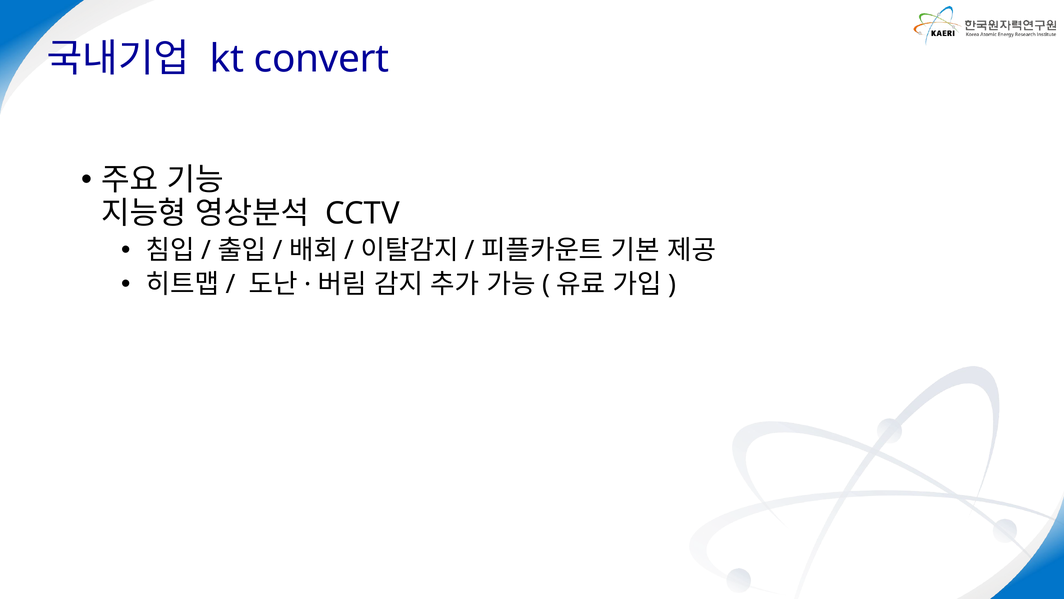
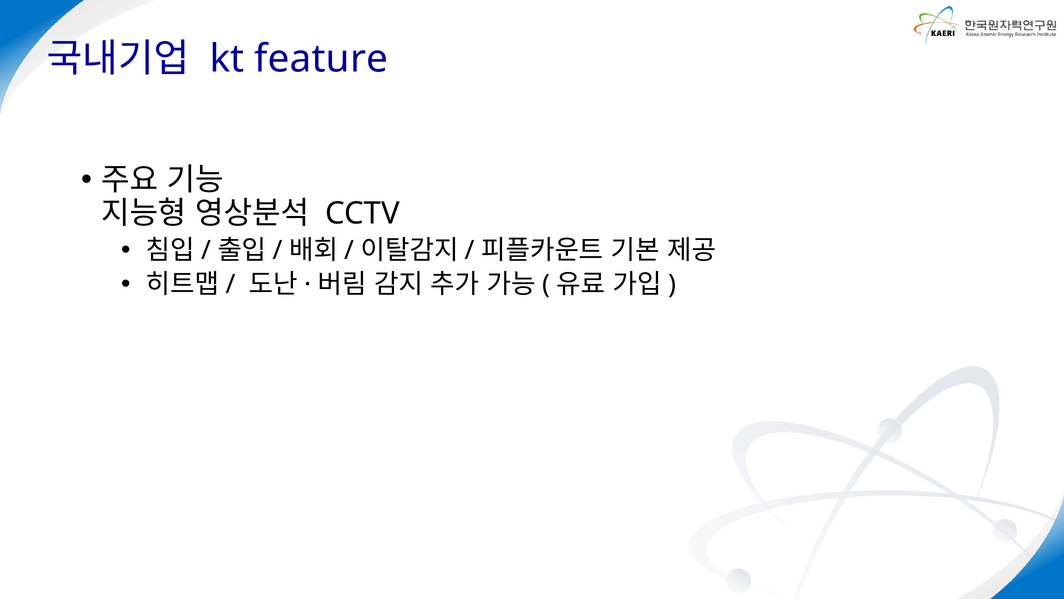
convert: convert -> feature
